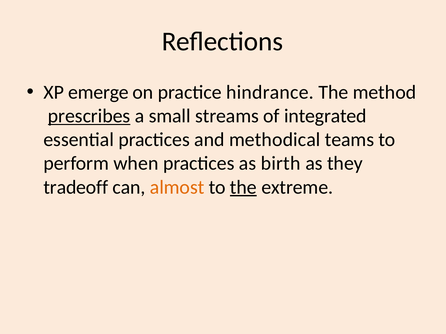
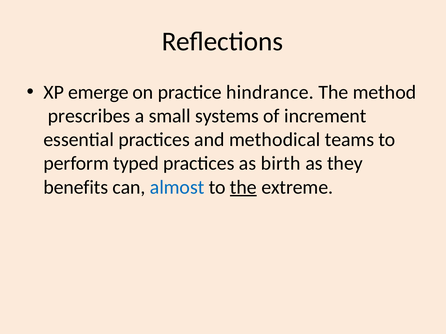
prescribes underline: present -> none
streams: streams -> systems
integrated: integrated -> increment
when: when -> typed
tradeoff: tradeoff -> benefits
almost colour: orange -> blue
